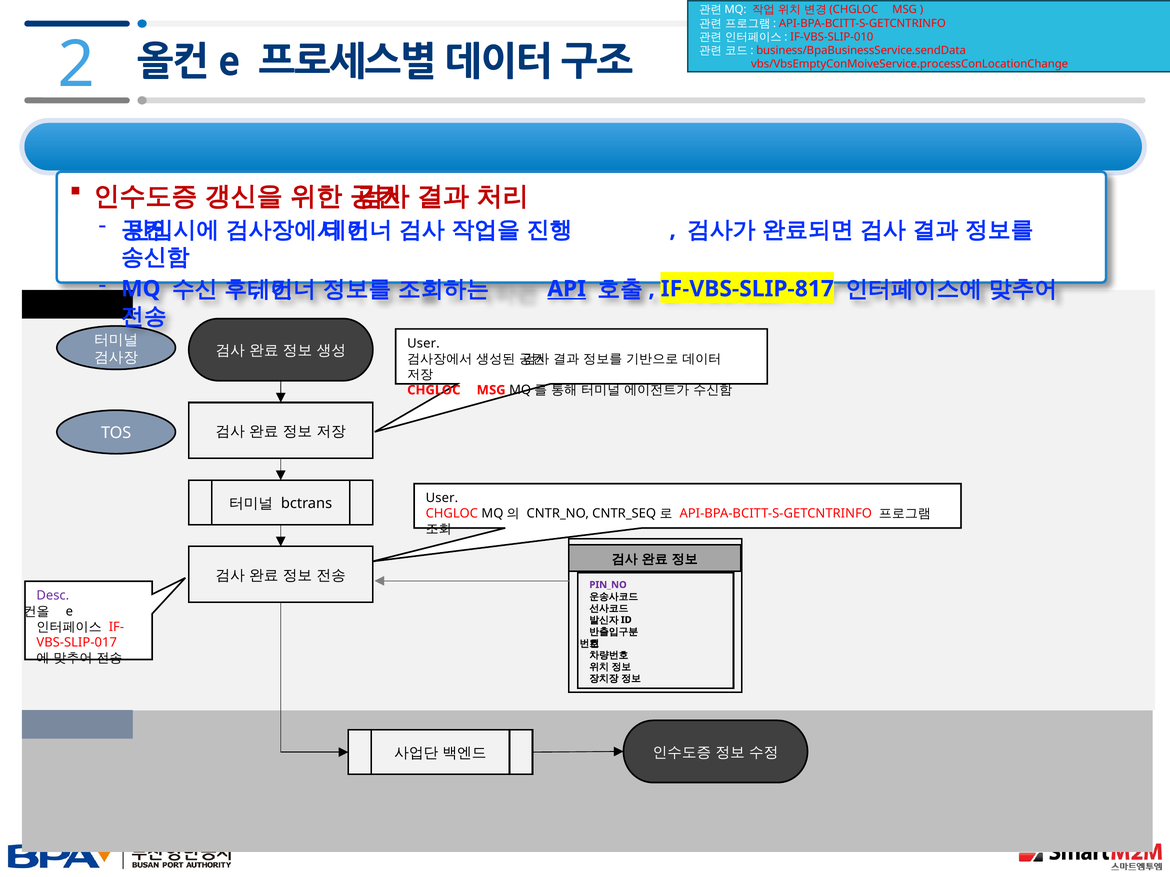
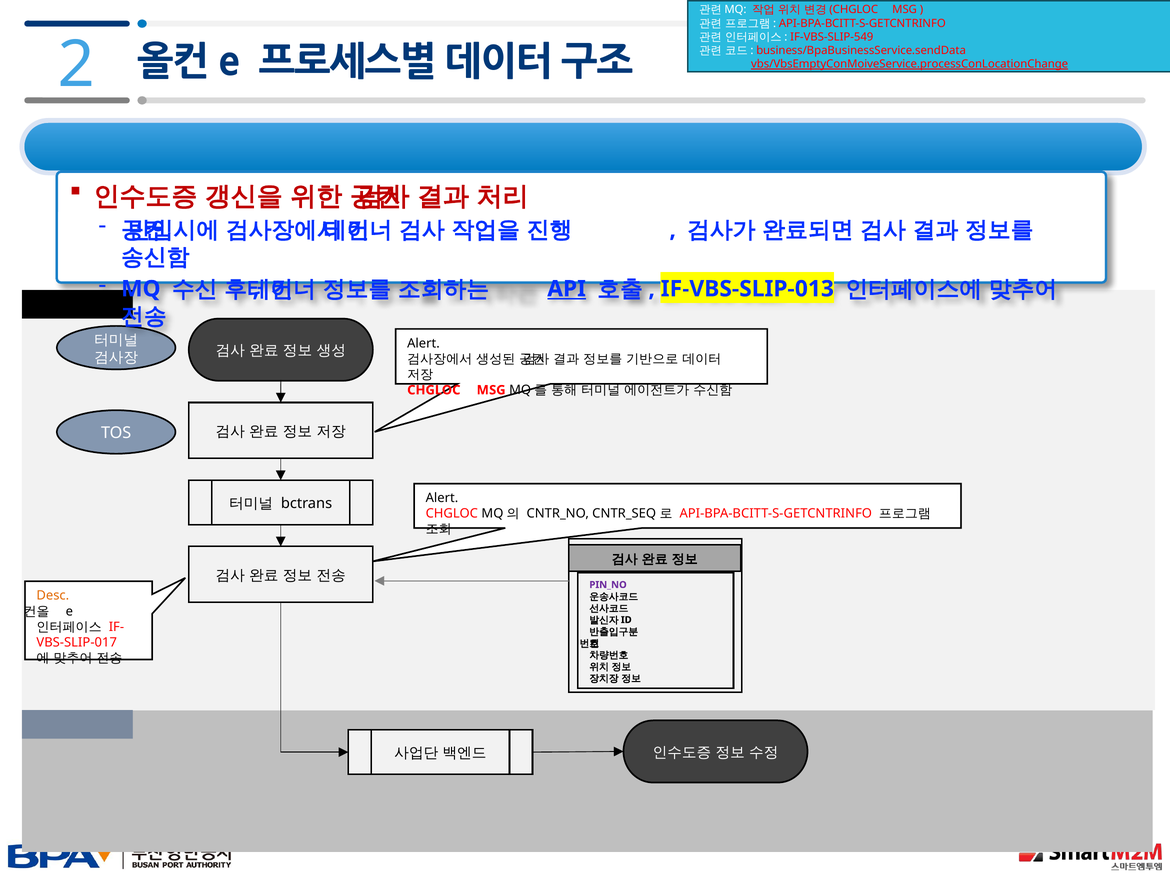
IF-VBS-SLIP-010: IF-VBS-SLIP-010 -> IF-VBS-SLIP-549
vbs/VbsEmptyConMoiveService.processConLocationChange underline: none -> present
IF-VBS-SLIP-817: IF-VBS-SLIP-817 -> IF-VBS-SLIP-013
User at (423, 344): User -> Alert
User at (442, 498): User -> Alert
Desc colour: purple -> orange
